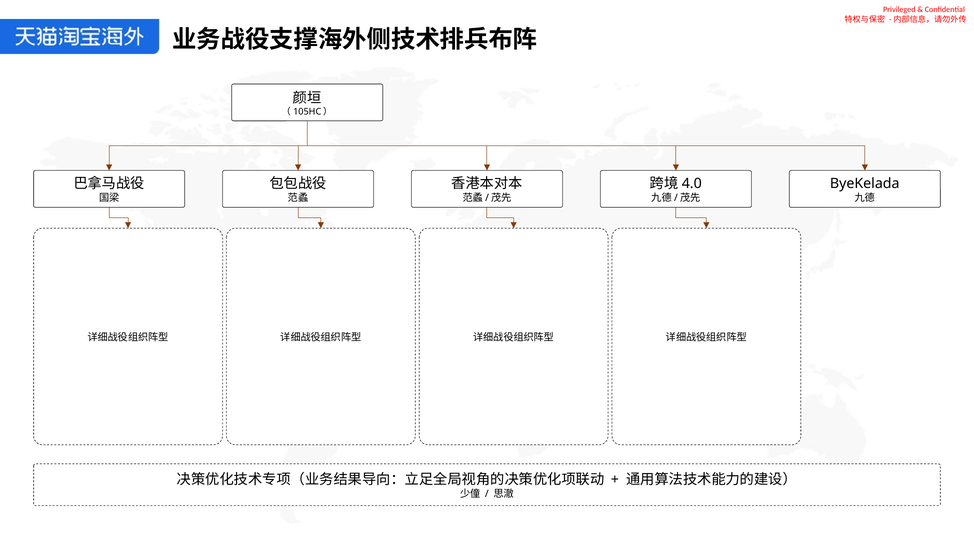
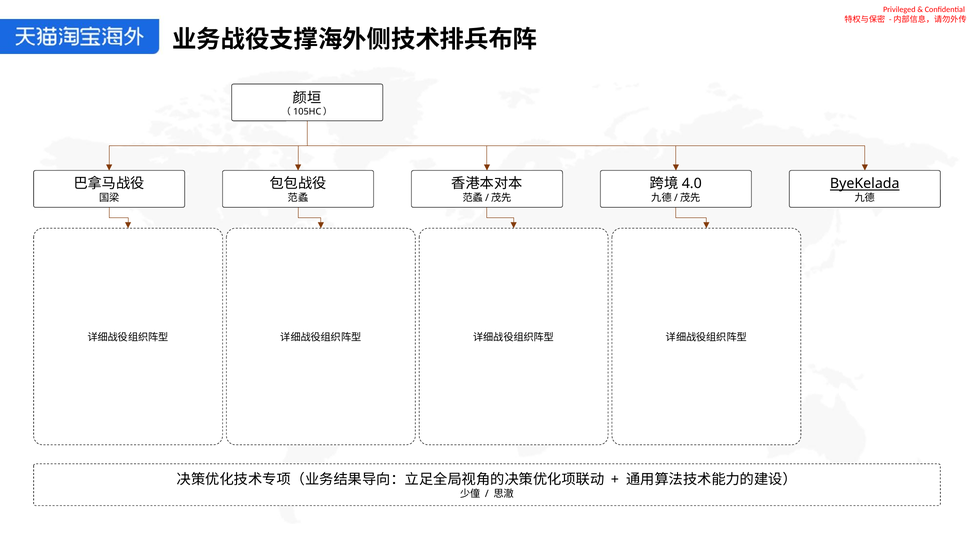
ByeKelada underline: none -> present
